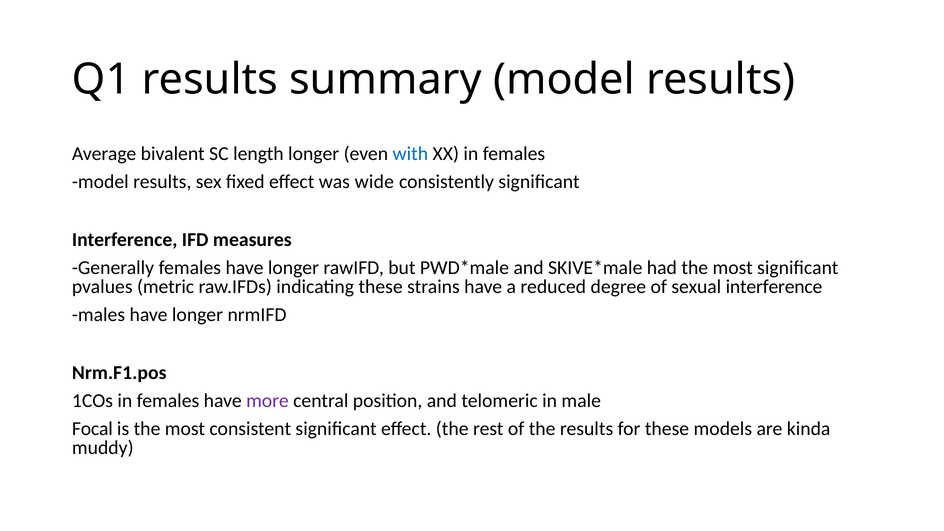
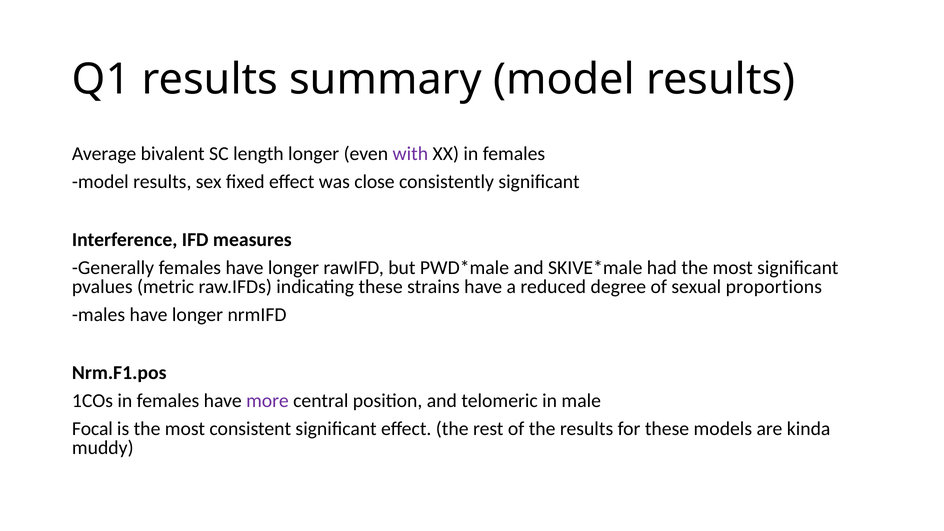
with colour: blue -> purple
wide: wide -> close
sexual interference: interference -> proportions
